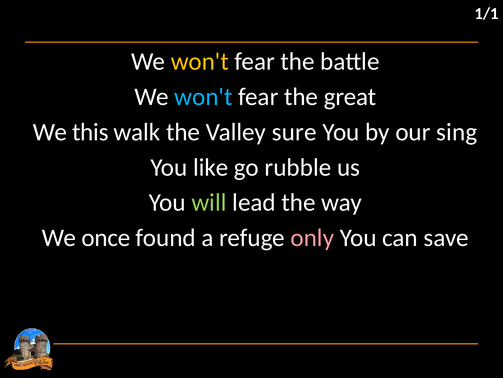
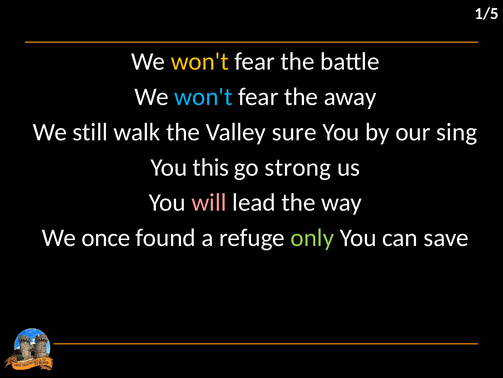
1/1: 1/1 -> 1/5
great: great -> away
this: this -> still
like: like -> this
rubble: rubble -> strong
will colour: light green -> pink
only colour: pink -> light green
